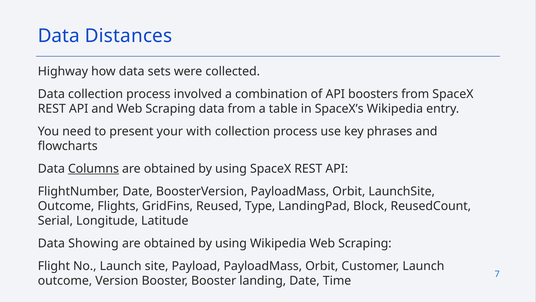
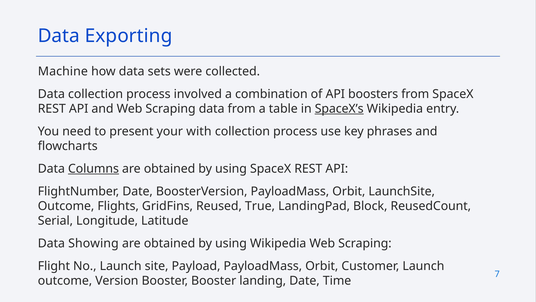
Distances: Distances -> Exporting
Highway: Highway -> Machine
SpaceX’s underline: none -> present
Type: Type -> True
